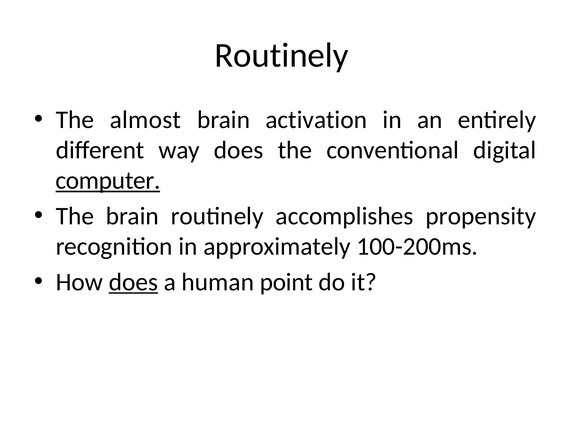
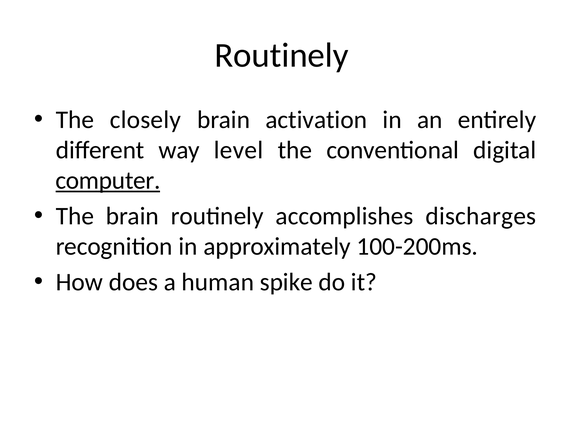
almost: almost -> closely
way does: does -> level
propensity: propensity -> discharges
does at (133, 282) underline: present -> none
point: point -> spike
